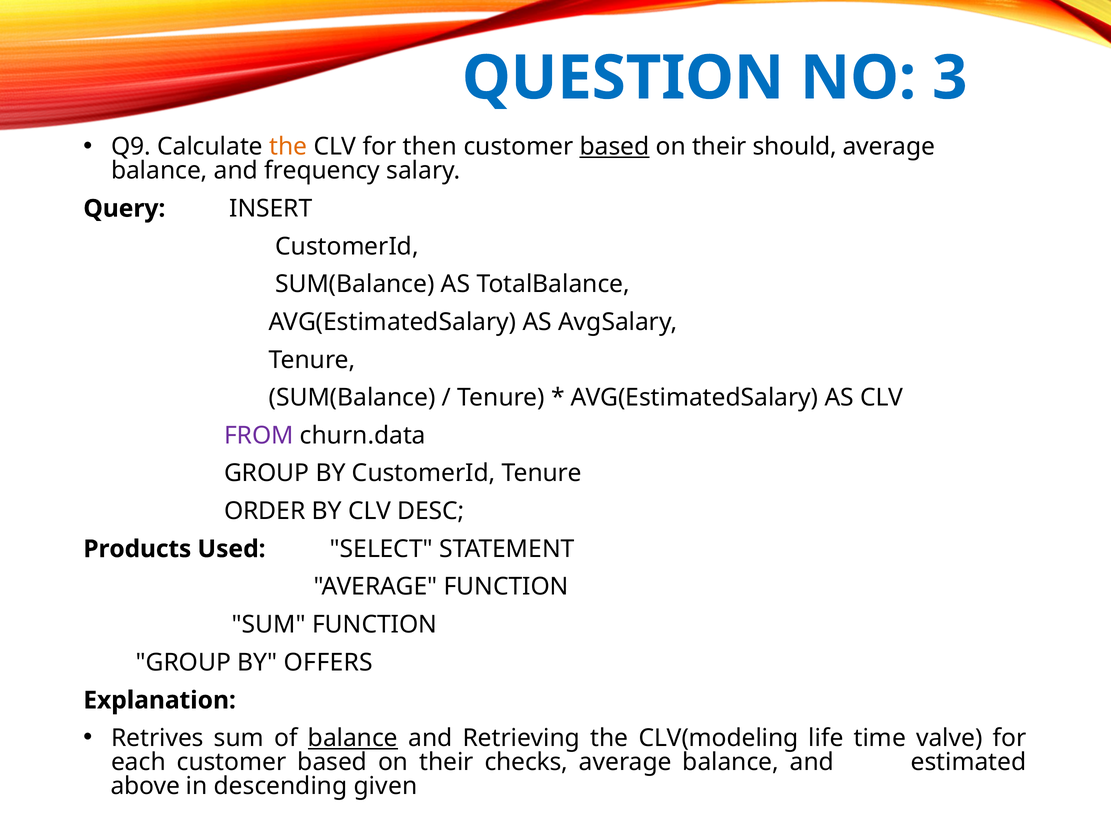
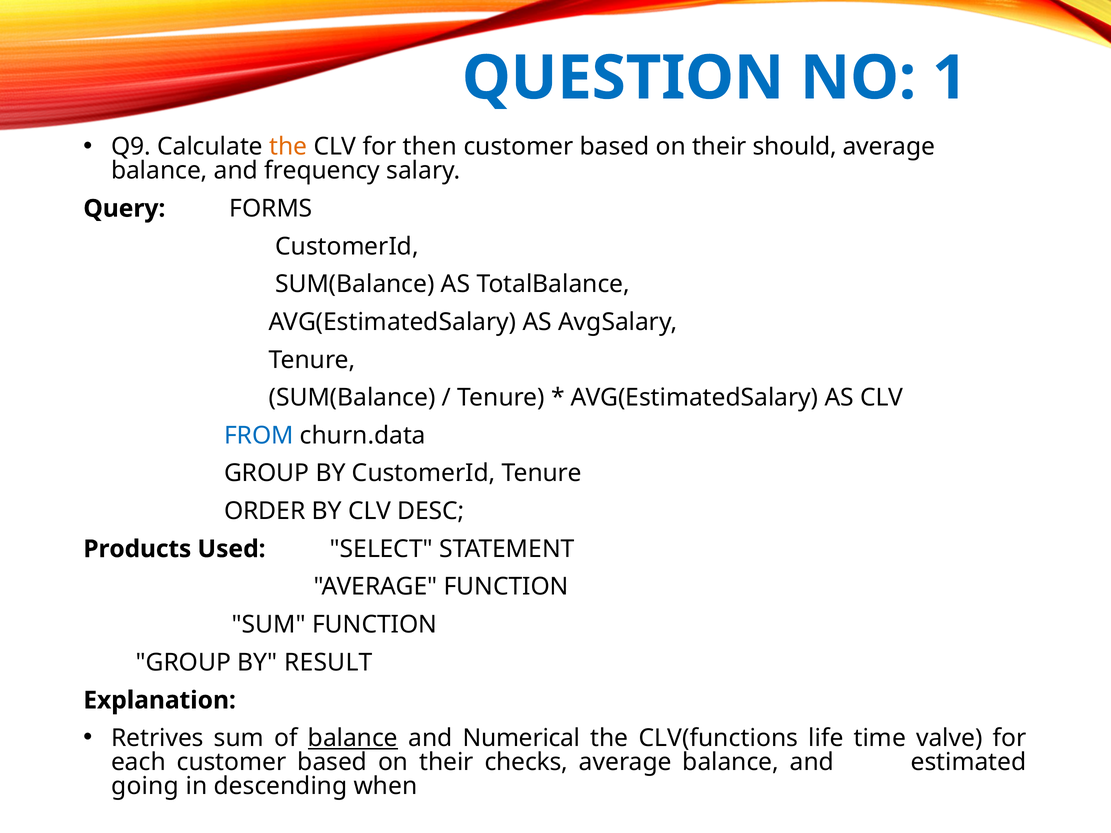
3: 3 -> 1
based at (615, 147) underline: present -> none
INSERT: INSERT -> FORMS
FROM colour: purple -> blue
OFFERS: OFFERS -> RESULT
Retrieving: Retrieving -> Numerical
CLV(modeling: CLV(modeling -> CLV(functions
above: above -> going
given: given -> when
